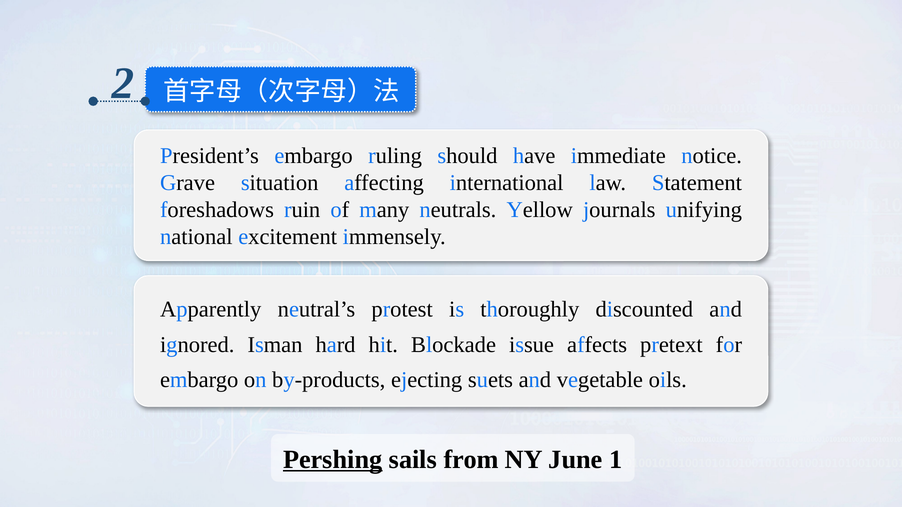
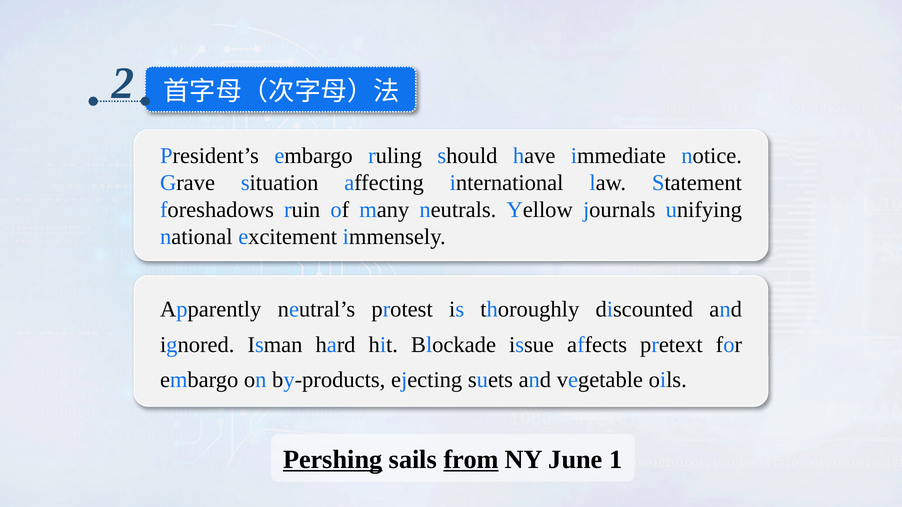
from underline: none -> present
